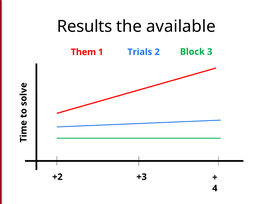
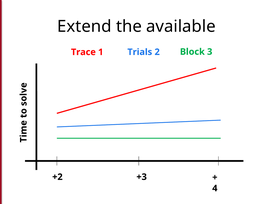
Results: Results -> Extend
Them: Them -> Trace
